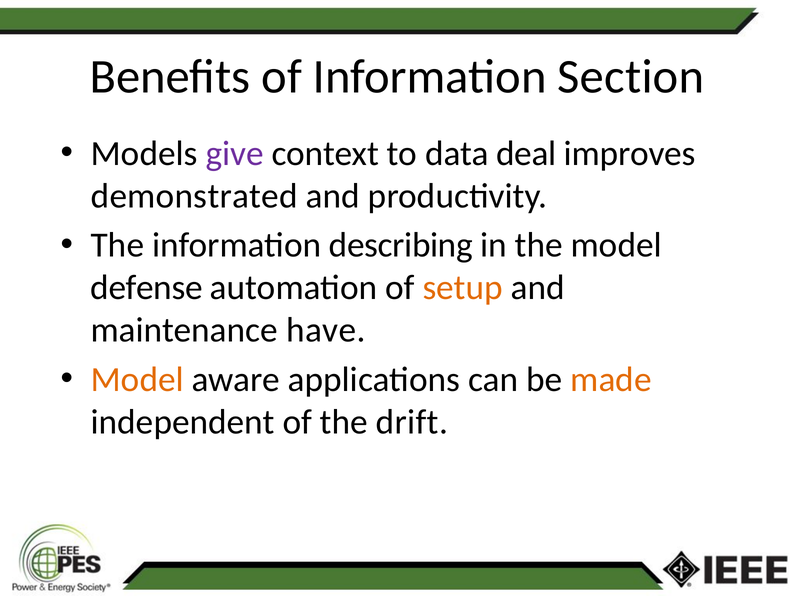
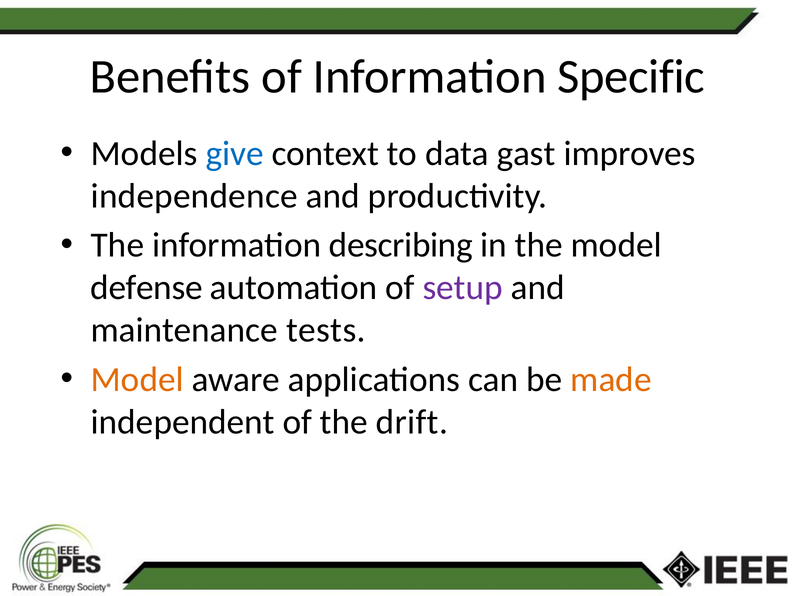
Section: Section -> Specific
give colour: purple -> blue
deal: deal -> gast
demonstrated: demonstrated -> independence
setup colour: orange -> purple
have: have -> tests
